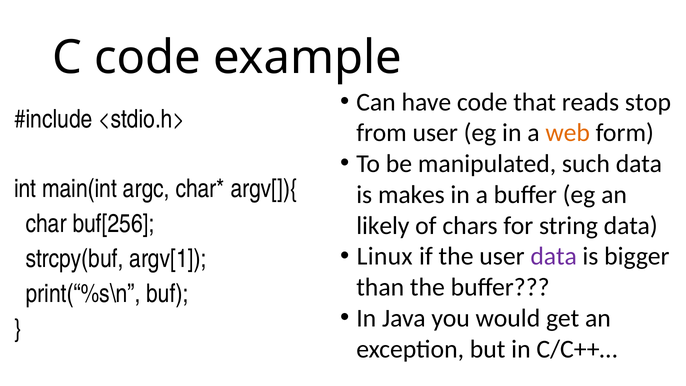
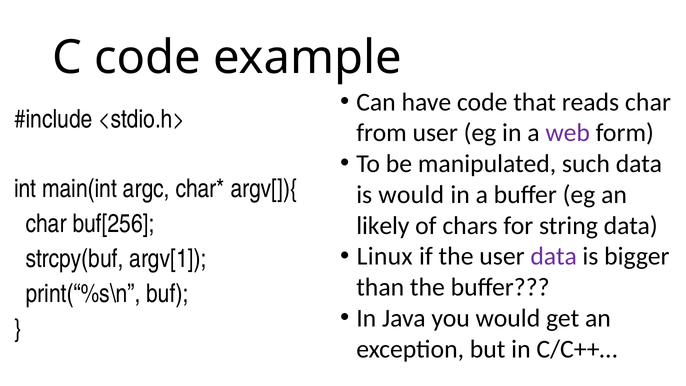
reads stop: stop -> char
web colour: orange -> purple
is makes: makes -> would
